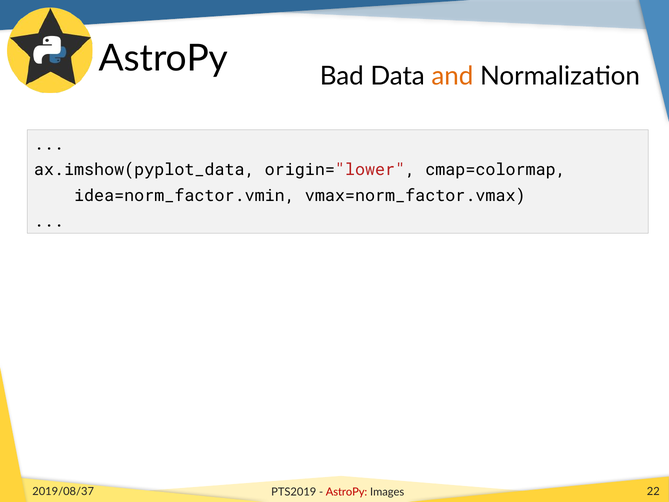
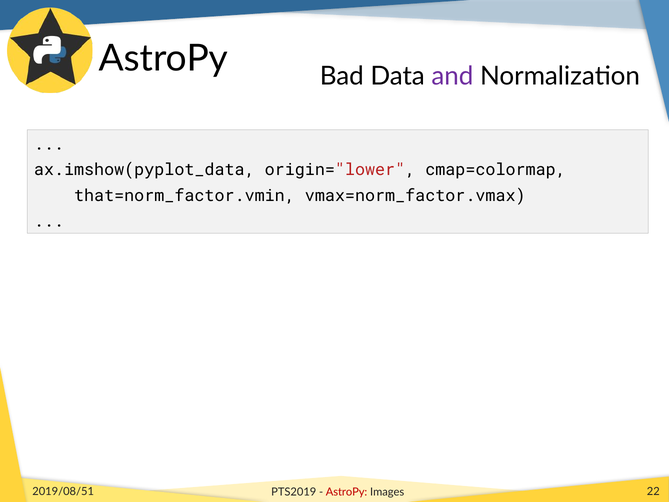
and colour: orange -> purple
idea=norm_factor.vmin: idea=norm_factor.vmin -> that=norm_factor.vmin
2019/08/37: 2019/08/37 -> 2019/08/51
